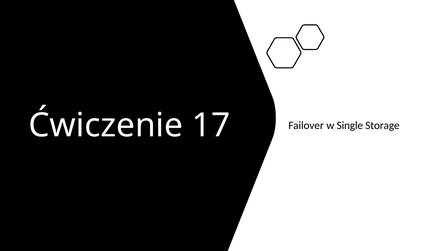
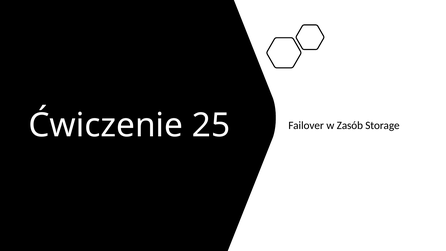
17: 17 -> 25
Single: Single -> Zasób
